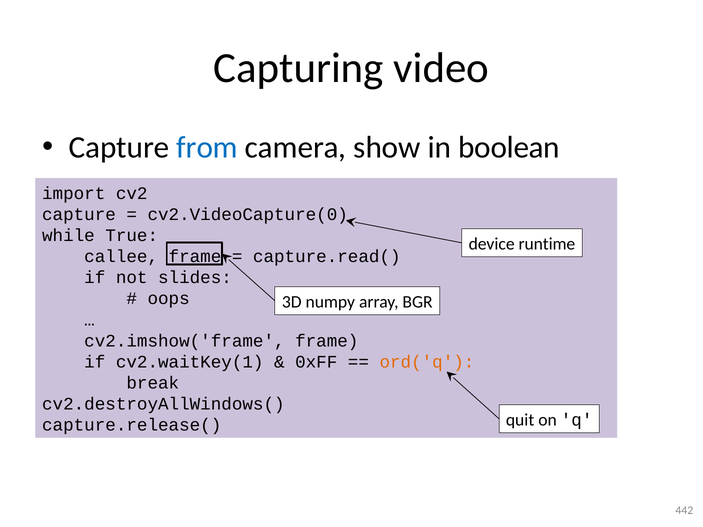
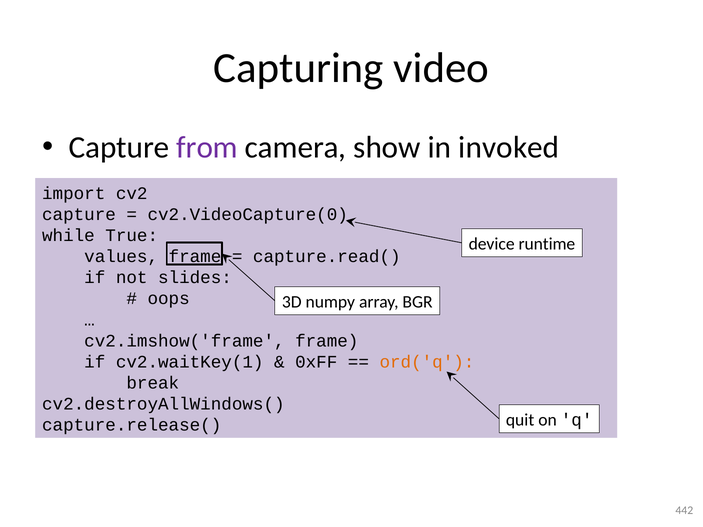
from colour: blue -> purple
boolean: boolean -> invoked
callee: callee -> values
